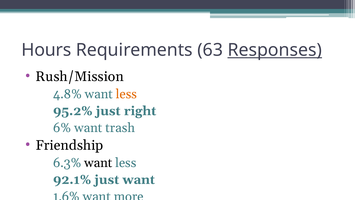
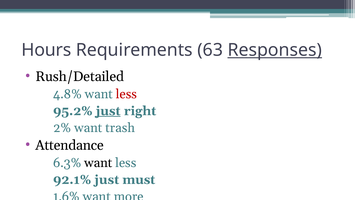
Rush/Mission: Rush/Mission -> Rush/Detailed
less at (126, 94) colour: orange -> red
just at (108, 111) underline: none -> present
6%: 6% -> 2%
Friendship: Friendship -> Attendance
just want: want -> must
